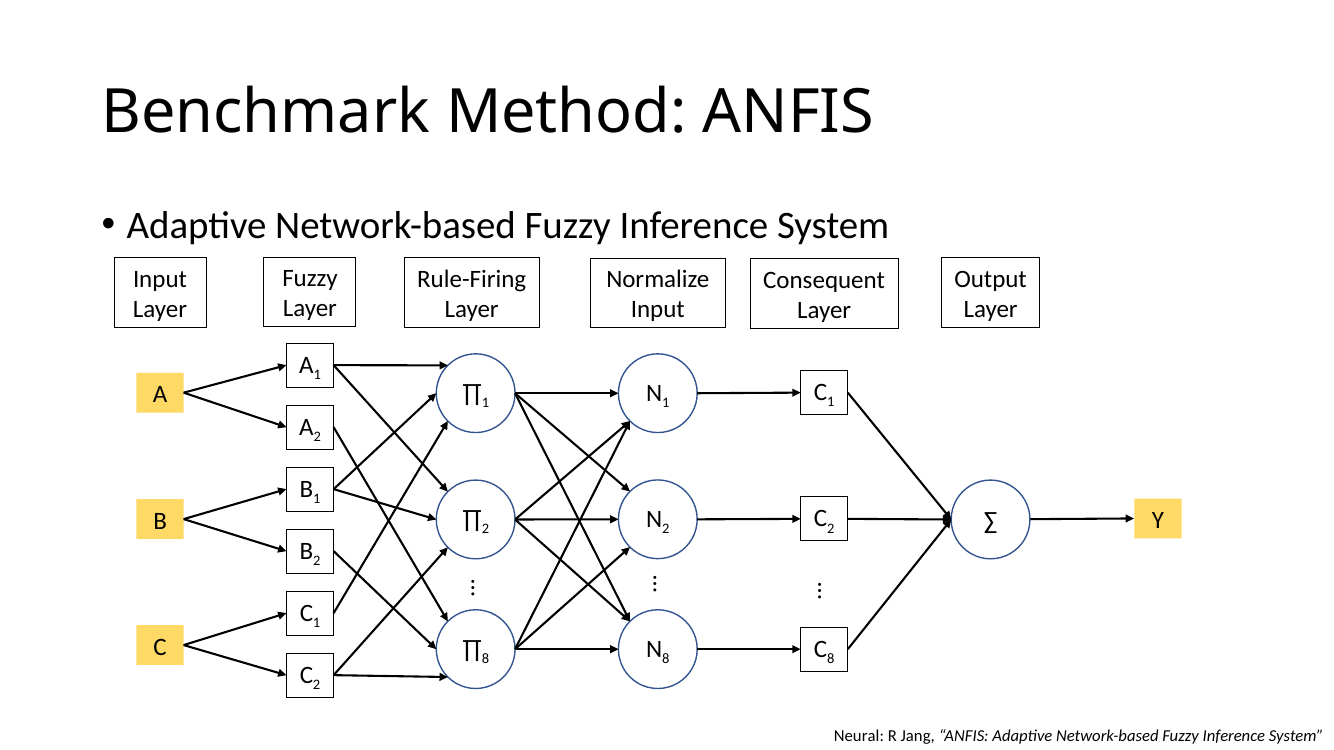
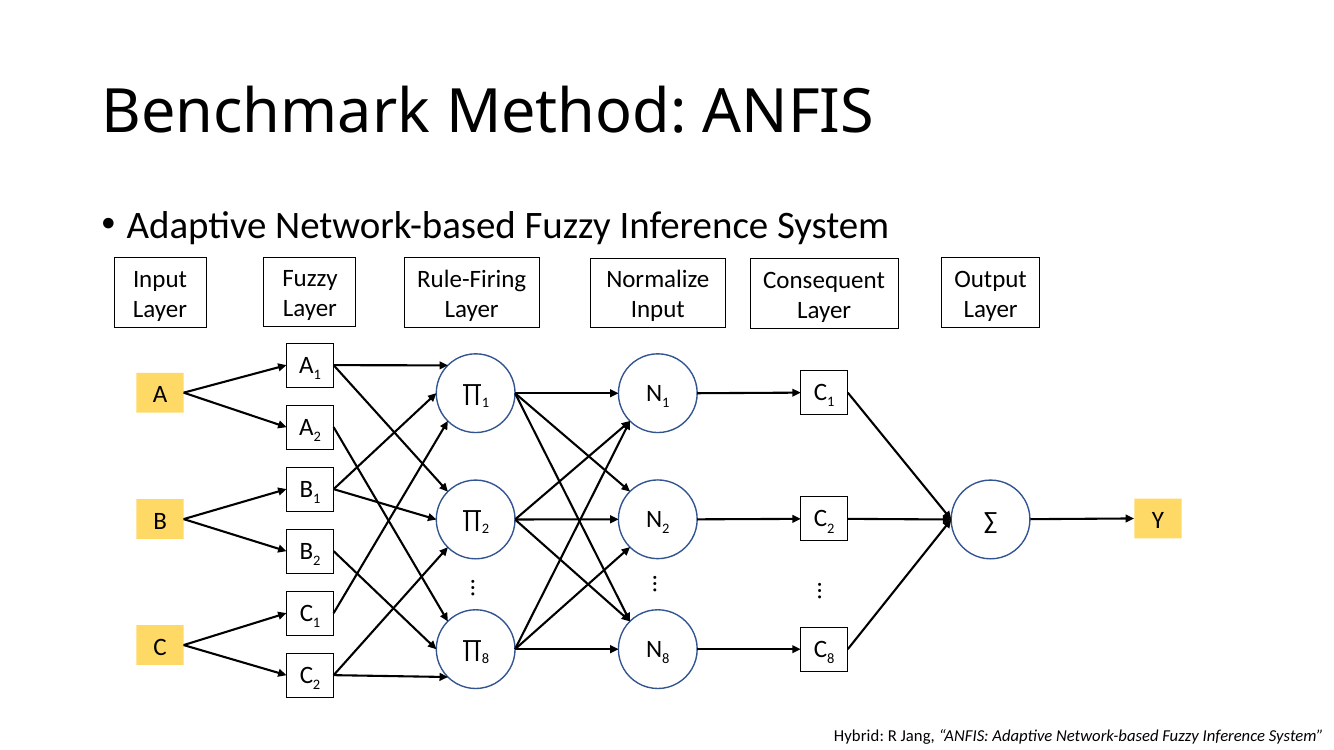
Neural: Neural -> Hybrid
